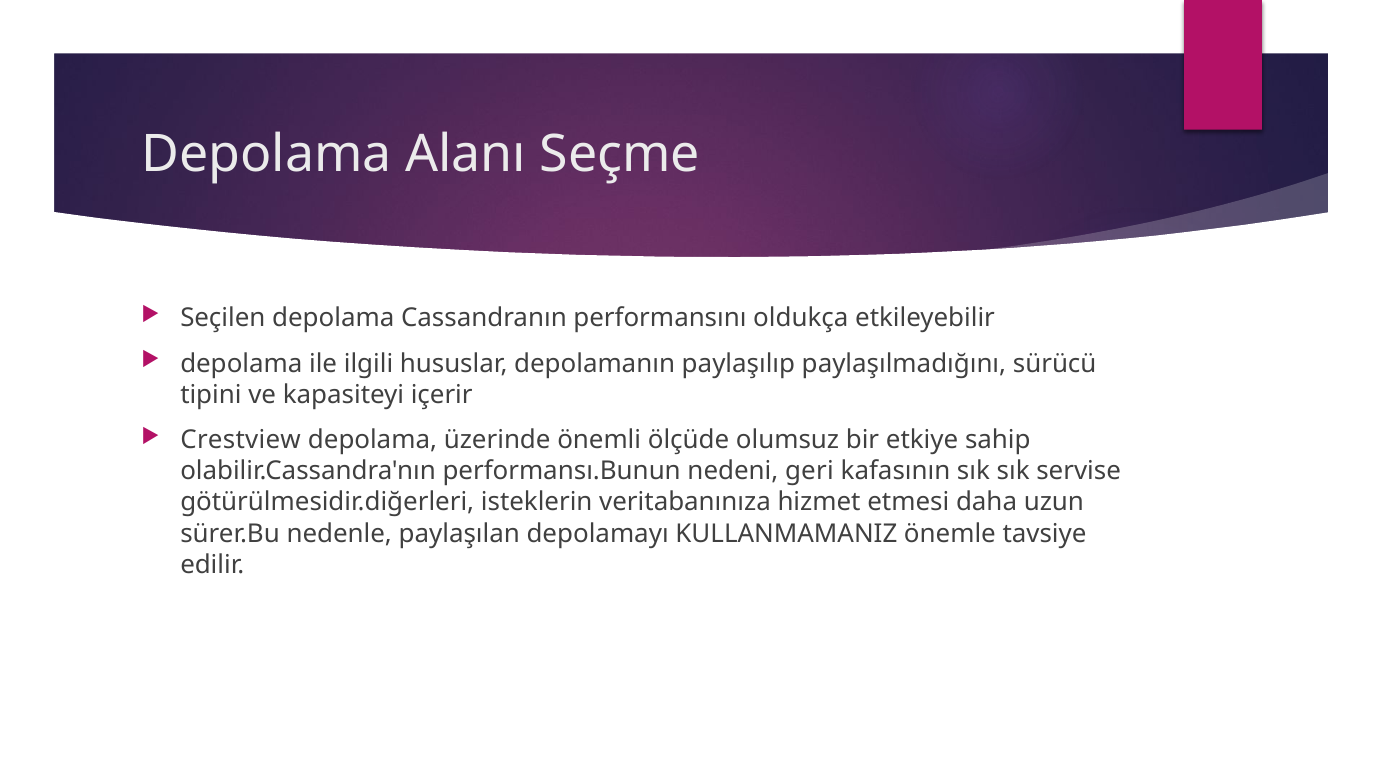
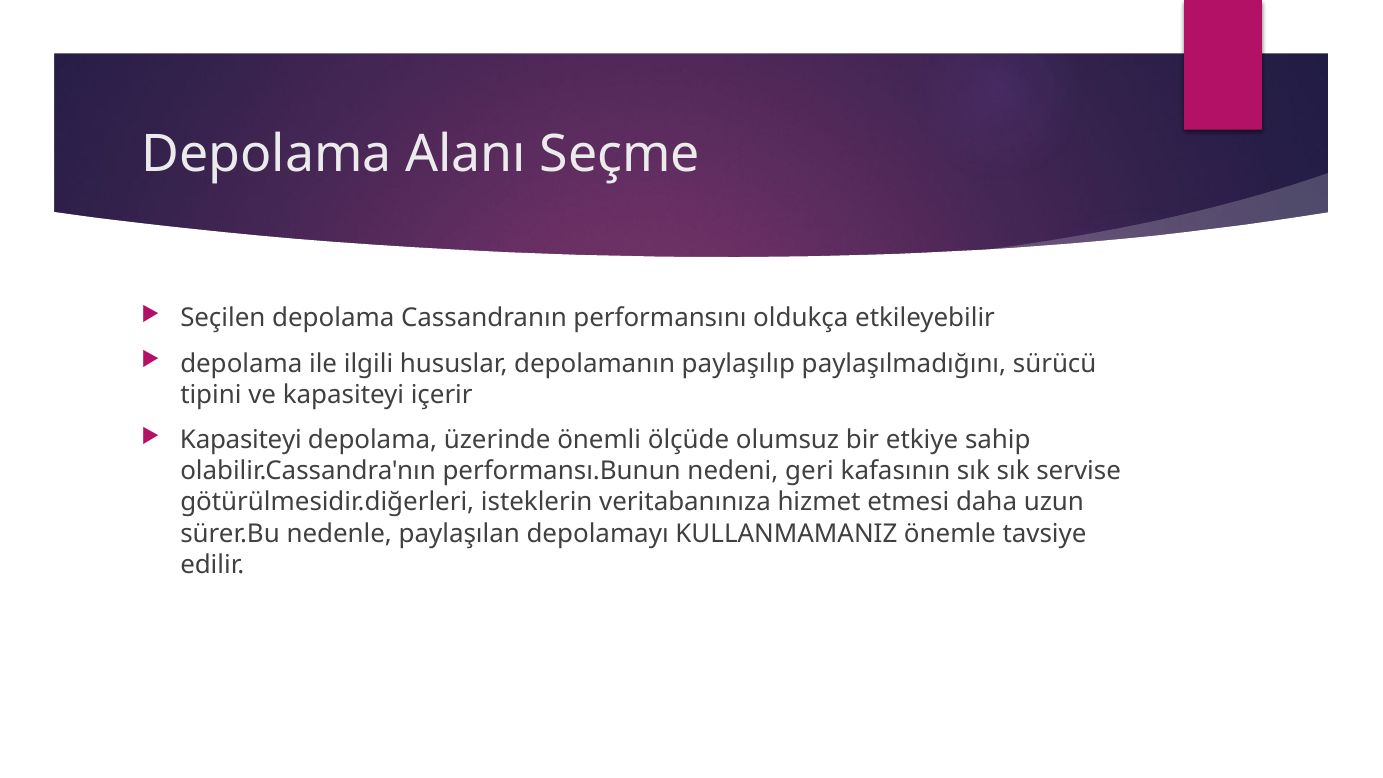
Crestview at (241, 440): Crestview -> Kapasiteyi
